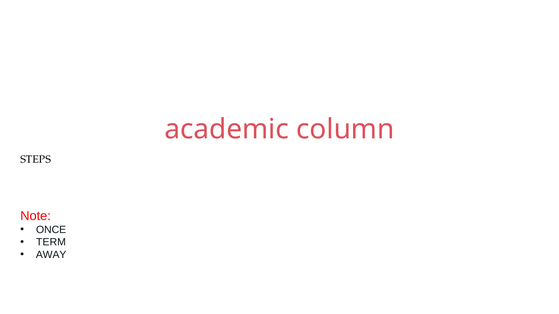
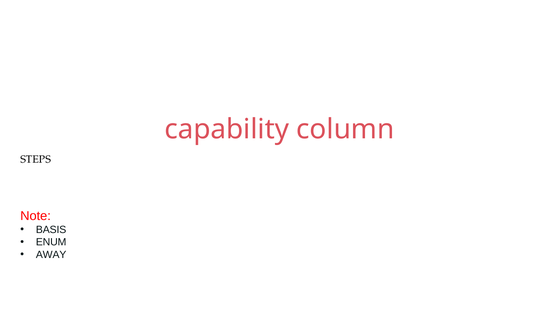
academic: academic -> capability
ONCE: ONCE -> BASIS
TERM: TERM -> ENUM
